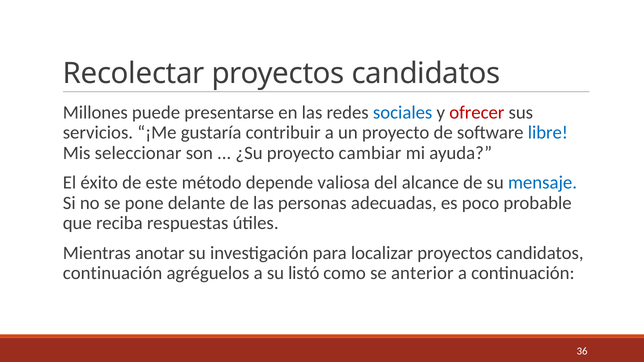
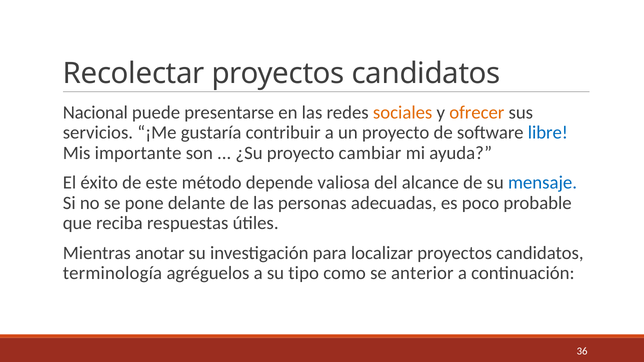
Millones: Millones -> Nacional
sociales colour: blue -> orange
ofrecer colour: red -> orange
seleccionar: seleccionar -> importante
continuación at (113, 273): continuación -> terminología
listó: listó -> tipo
